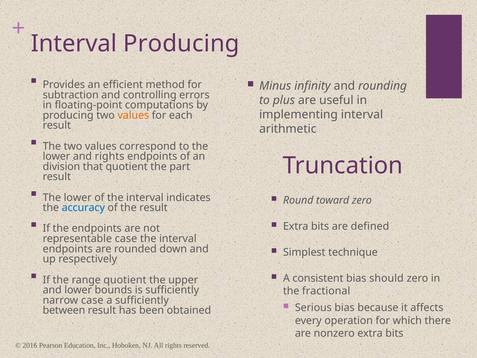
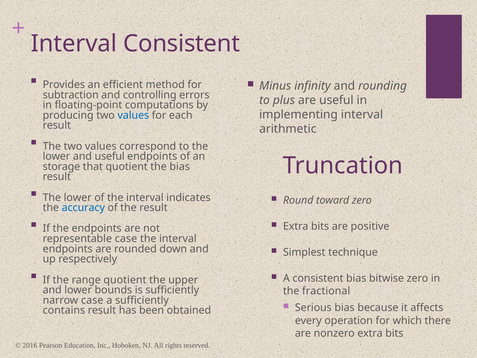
Interval Producing: Producing -> Consistent
values at (133, 115) colour: orange -> blue
and rights: rights -> useful
division: division -> storage
the part: part -> bias
defined: defined -> positive
should: should -> bitwise
between: between -> contains
